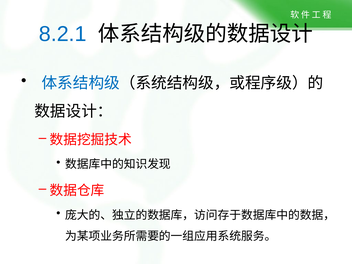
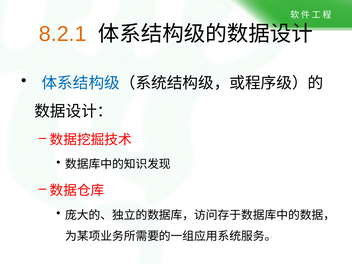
8.2.1 colour: blue -> orange
